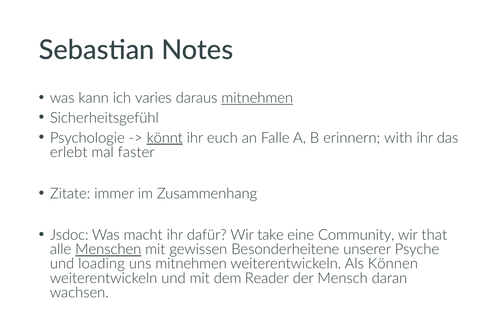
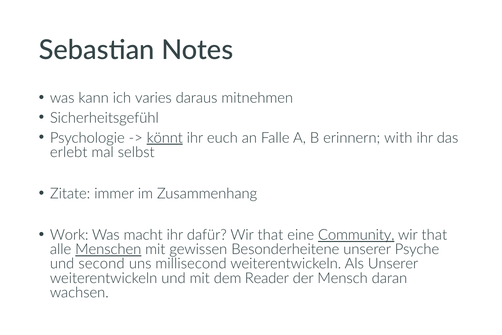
mitnehmen at (257, 98) underline: present -> none
faster: faster -> selbst
Jsdoc: Jsdoc -> Work
dafür Wir take: take -> that
Community underline: none -> present
loading: loading -> second
uns mitnehmen: mitnehmen -> millisecond
Als Können: Können -> Unserer
